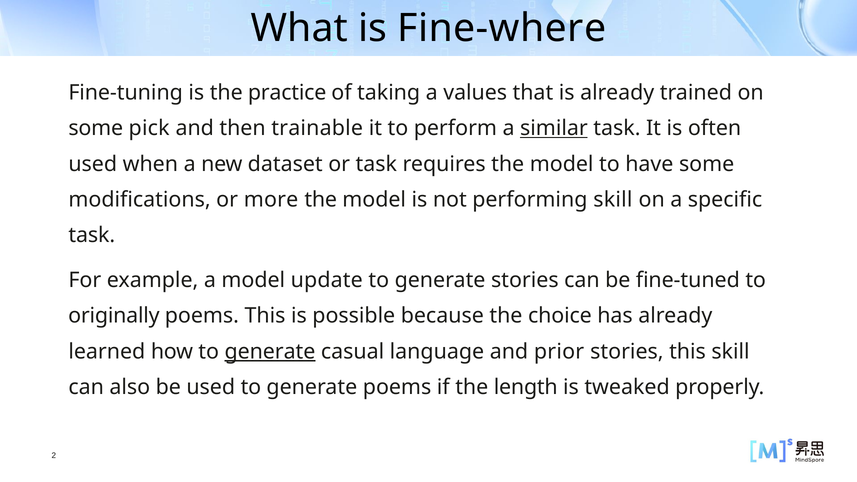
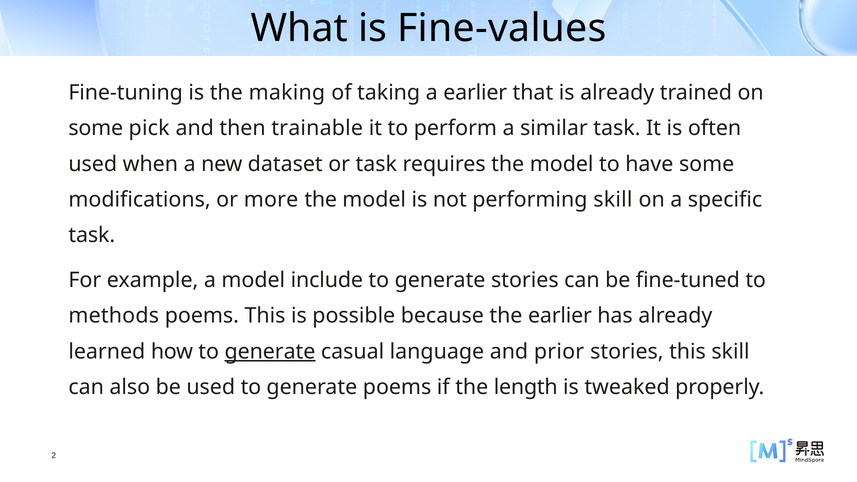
Fine-where: Fine-where -> Fine-values
practice: practice -> making
a values: values -> earlier
similar underline: present -> none
update: update -> include
originally: originally -> methods
the choice: choice -> earlier
